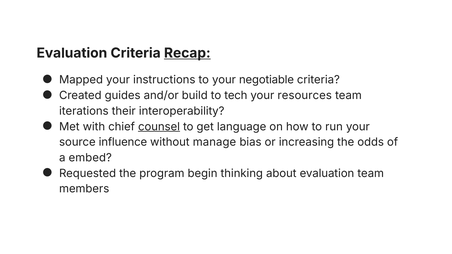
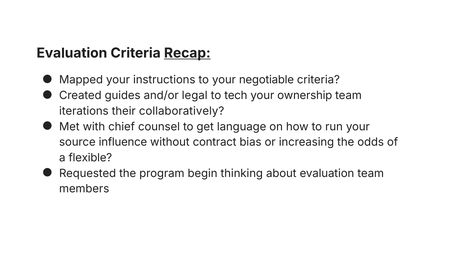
build: build -> legal
resources: resources -> ownership
interoperability: interoperability -> collaboratively
counsel underline: present -> none
manage: manage -> contract
embed: embed -> flexible
